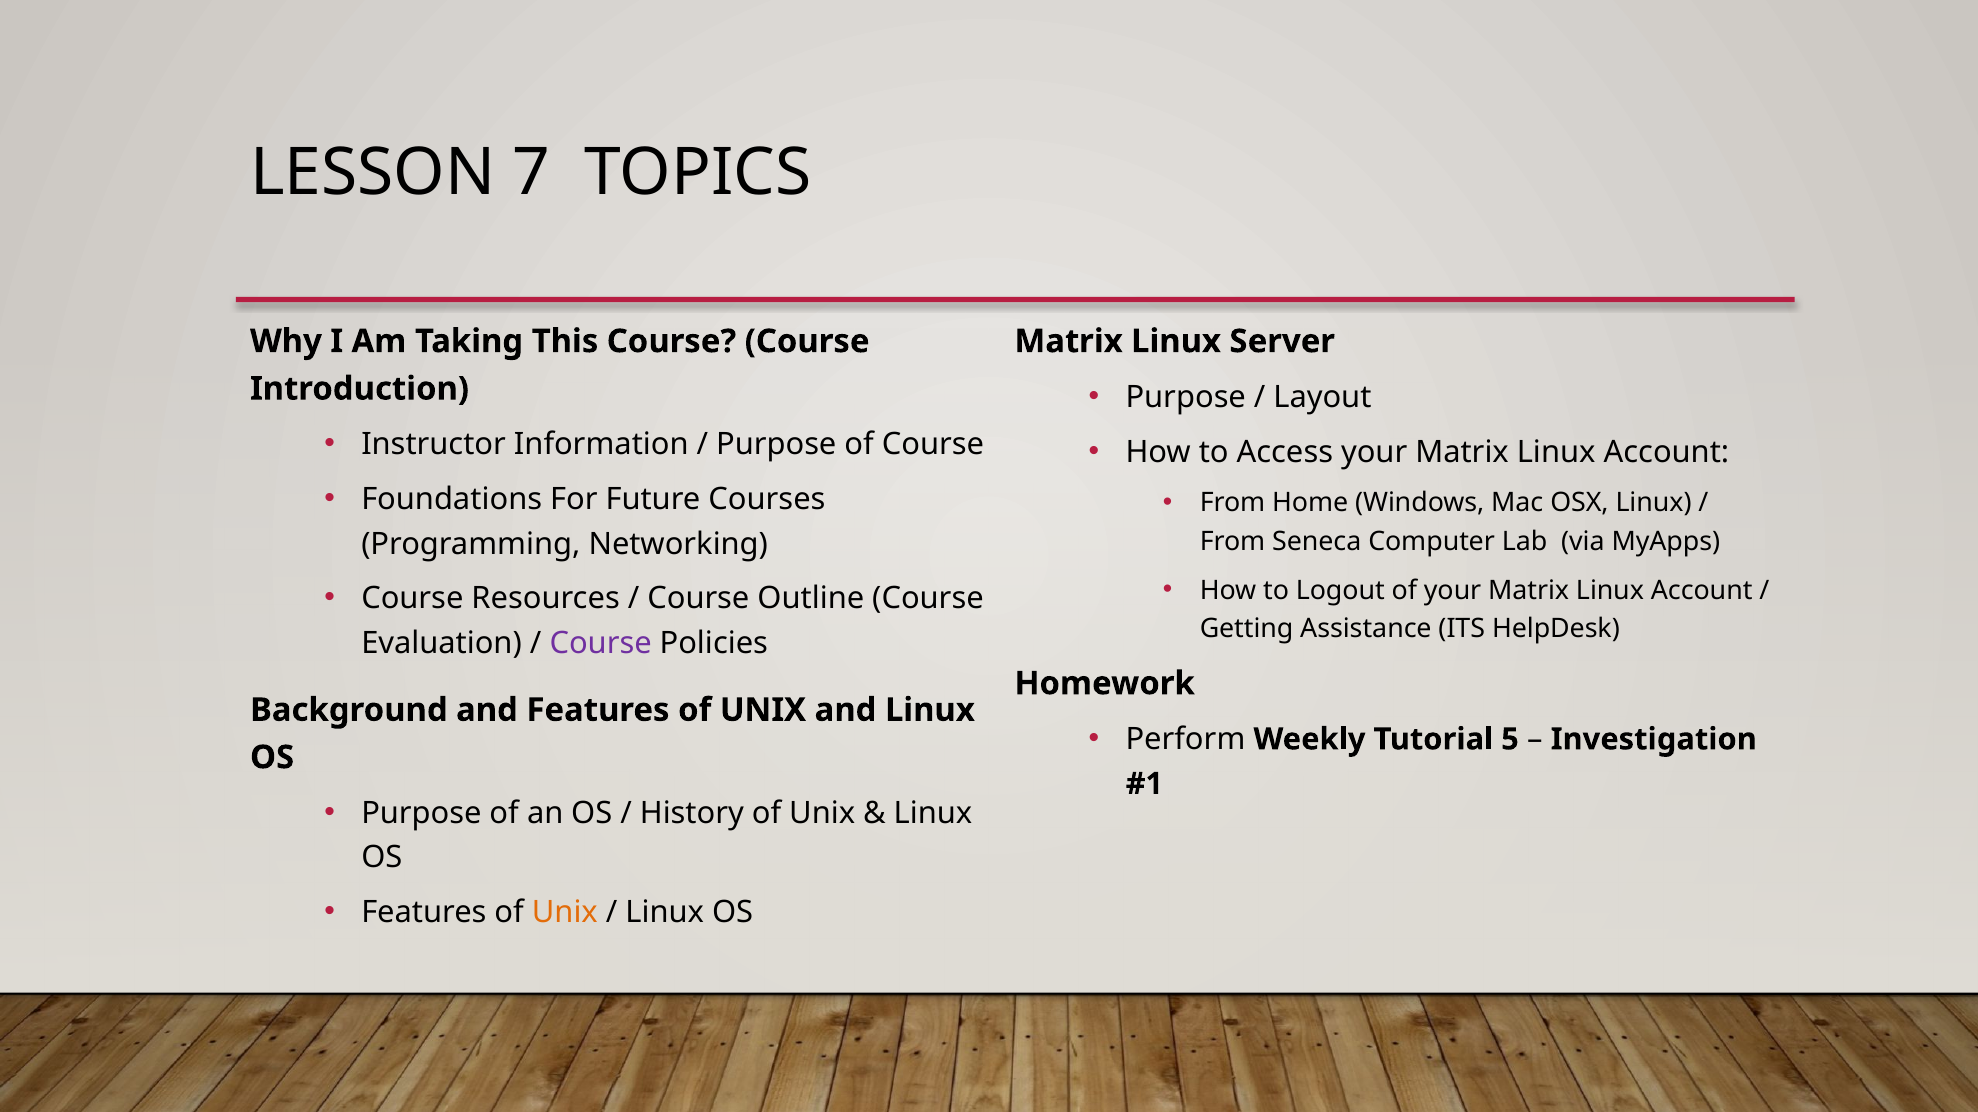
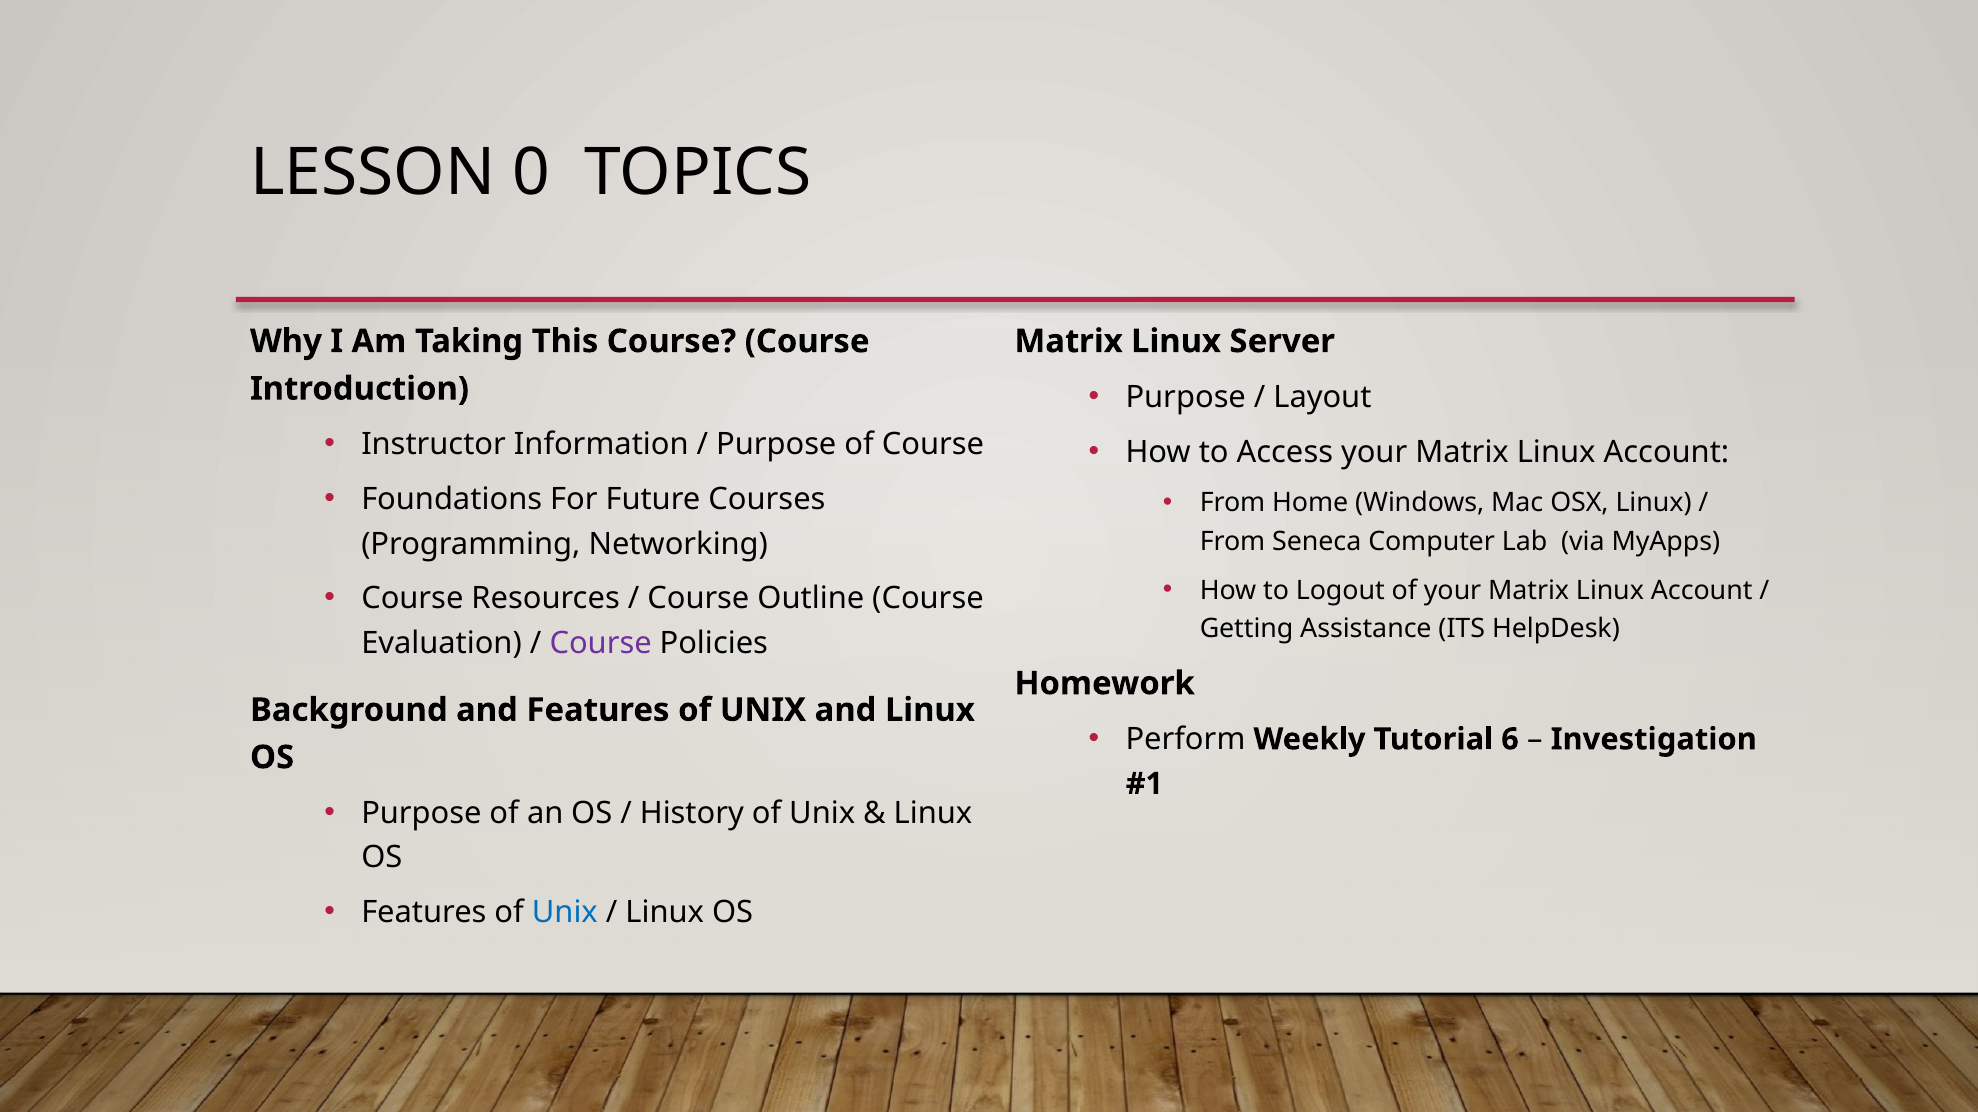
7: 7 -> 0
5: 5 -> 6
Unix at (565, 913) colour: orange -> blue
